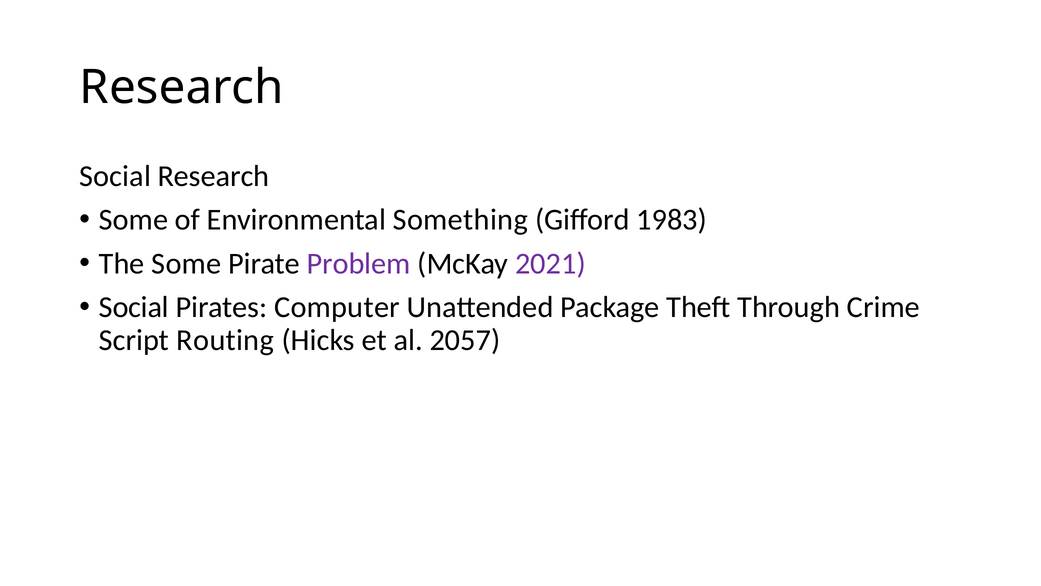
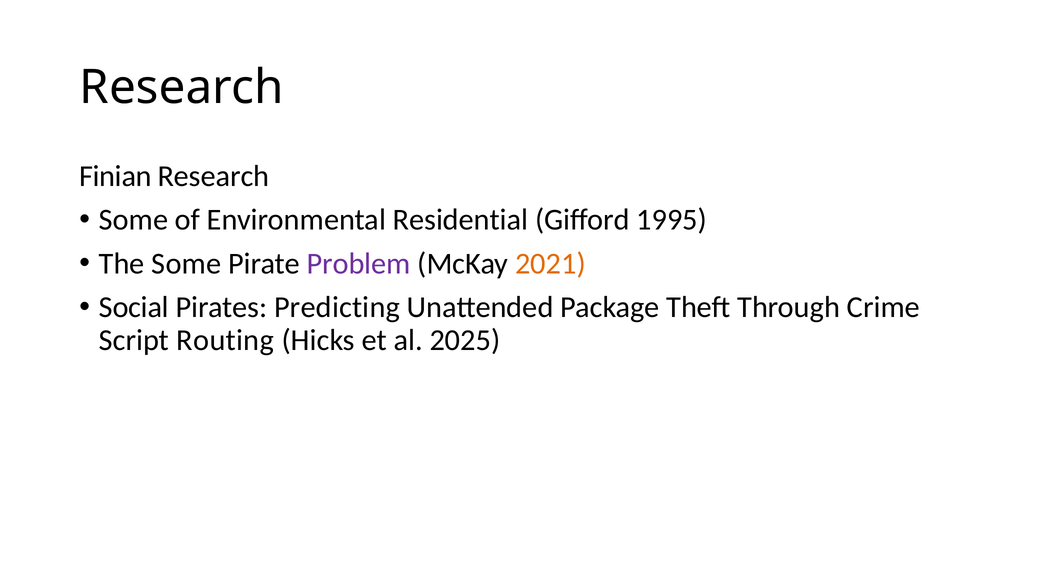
Social at (115, 176): Social -> Finian
Something: Something -> Residential
1983: 1983 -> 1995
2021 colour: purple -> orange
Computer: Computer -> Predicting
2057: 2057 -> 2025
